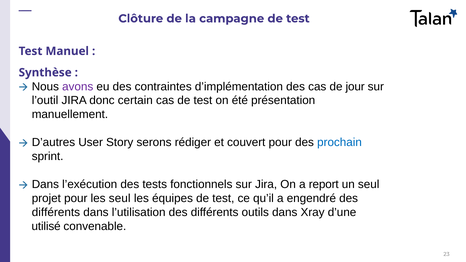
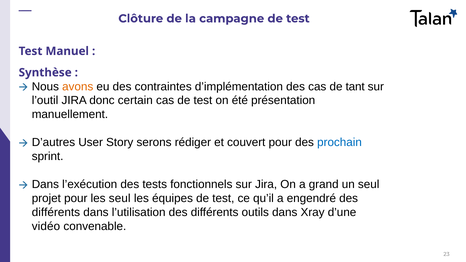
avons colour: purple -> orange
jour: jour -> tant
report: report -> grand
utilisé: utilisé -> vidéo
